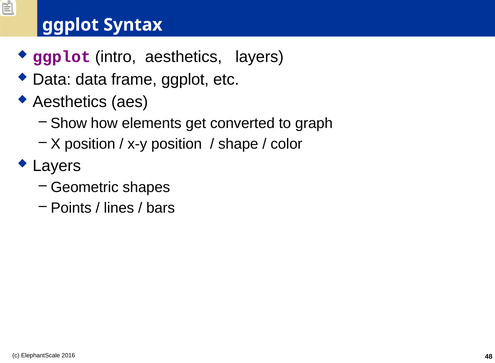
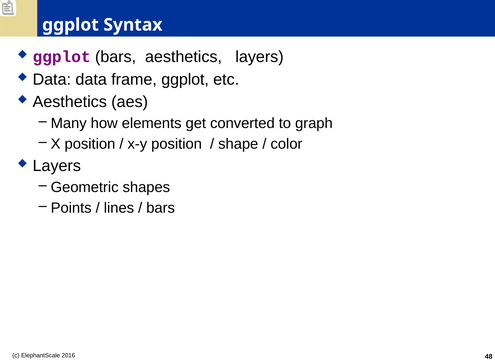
ggplot intro: intro -> bars
Show: Show -> Many
